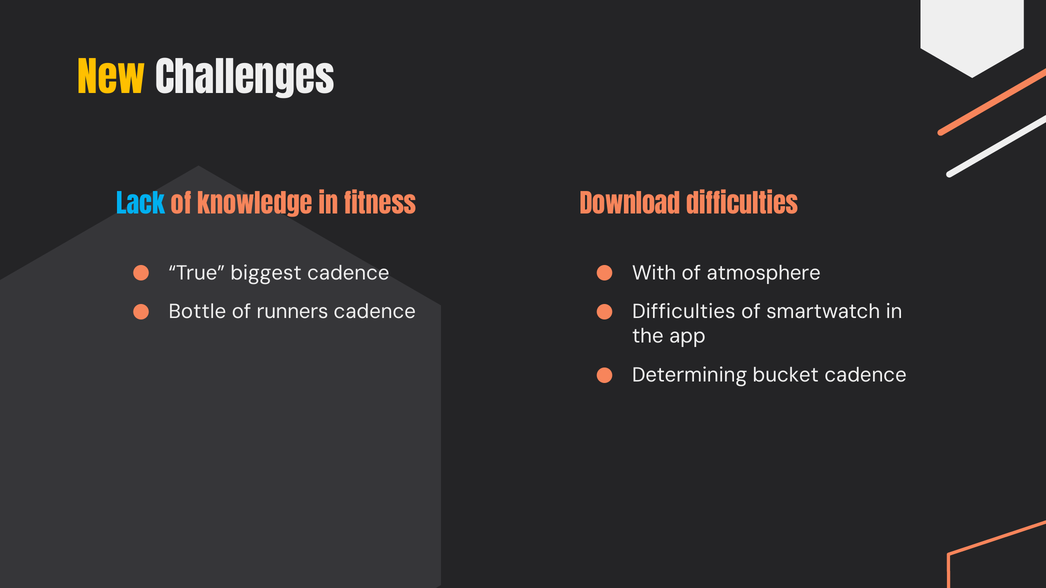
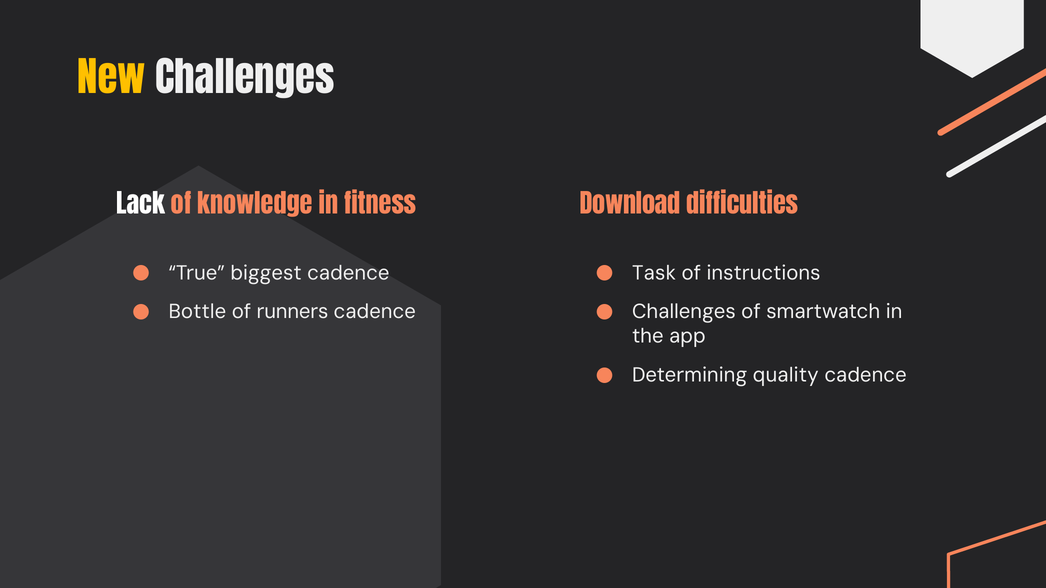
Lack colour: light blue -> white
With: With -> Task
atmosphere: atmosphere -> instructions
Difficulties at (684, 312): Difficulties -> Challenges
bucket: bucket -> quality
